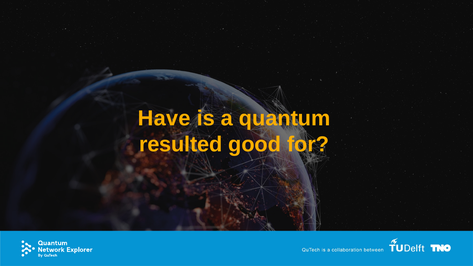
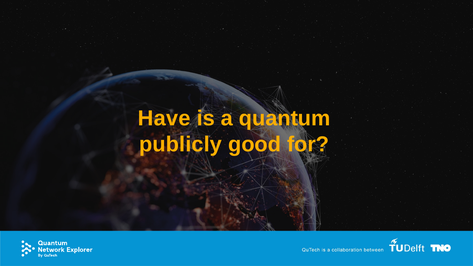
resulted: resulted -> publicly
